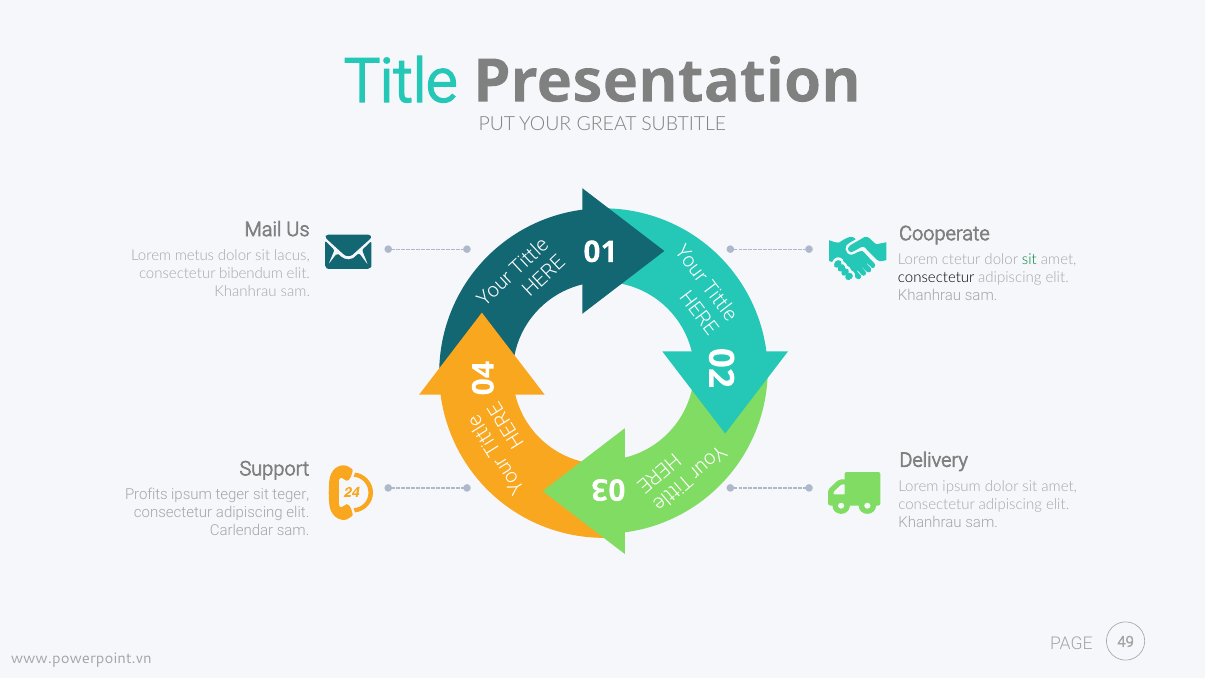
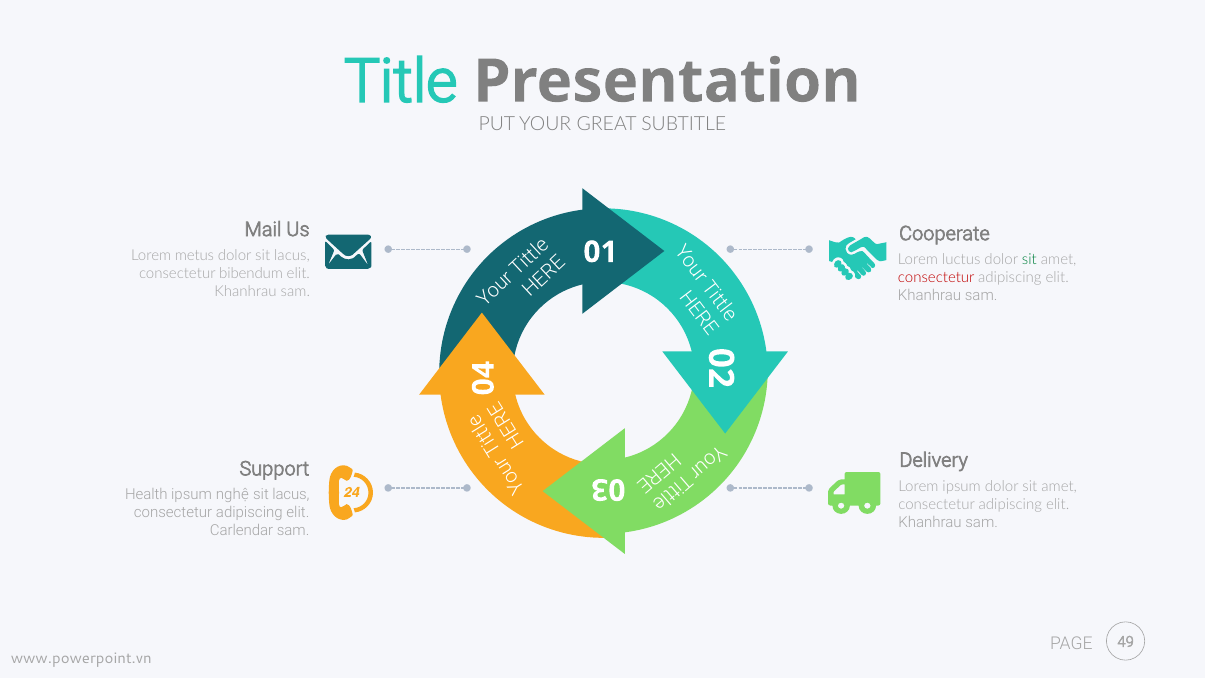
ctetur: ctetur -> luctus
consectetur at (936, 277) colour: black -> red
Profits: Profits -> Health
ipsum teger: teger -> nghệ
teger at (291, 494): teger -> lacus
